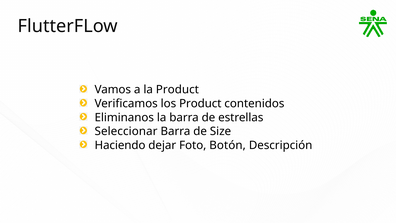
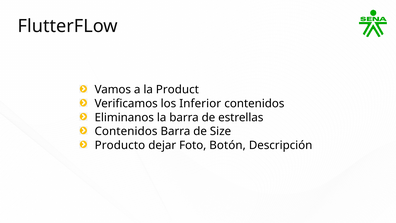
los Product: Product -> Inferior
Seleccionar at (126, 131): Seleccionar -> Contenidos
Haciendo: Haciendo -> Producto
